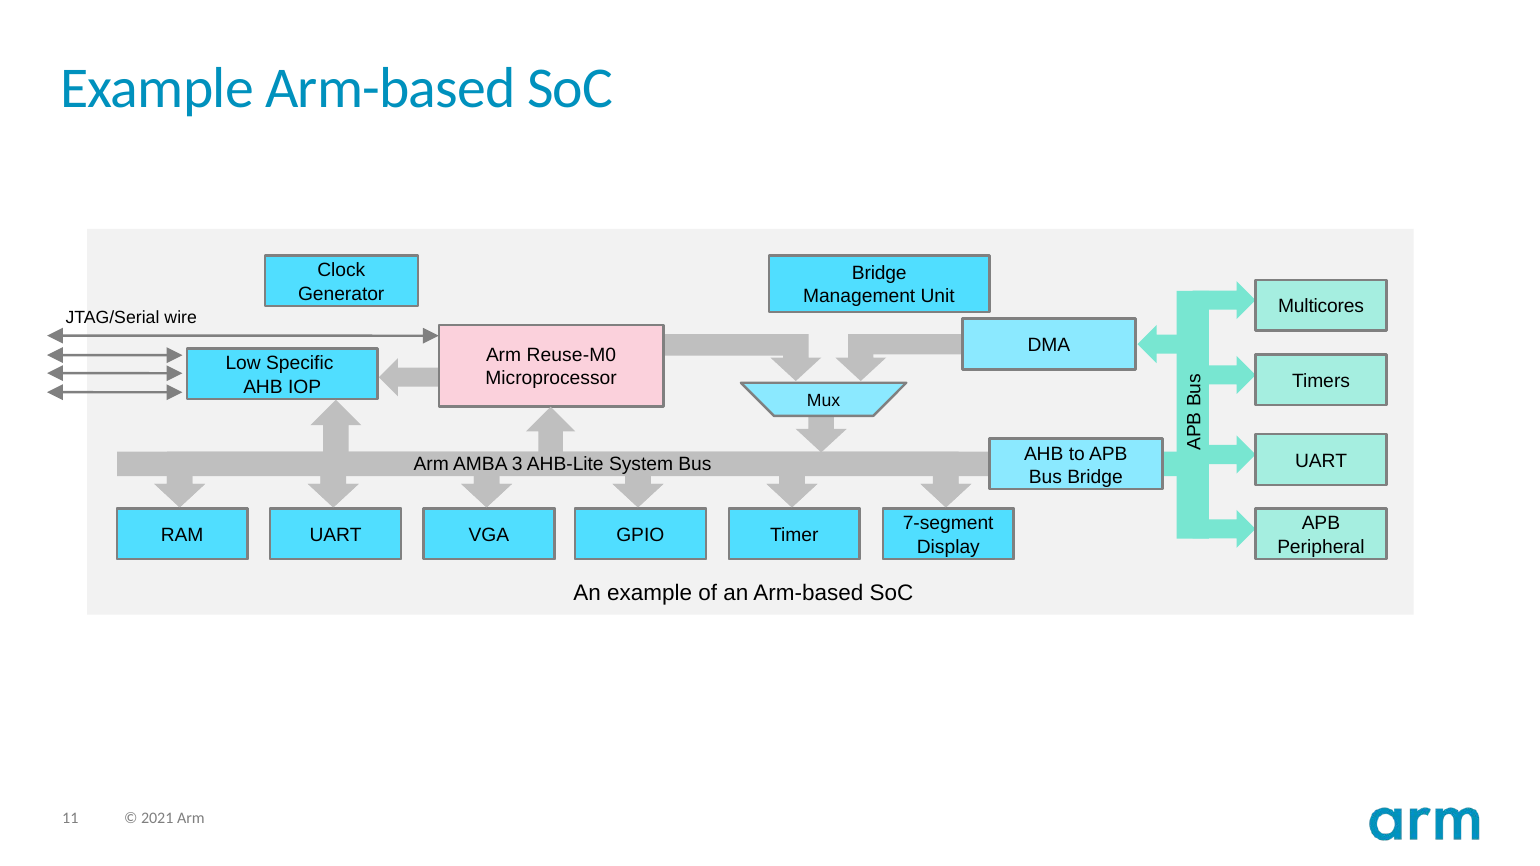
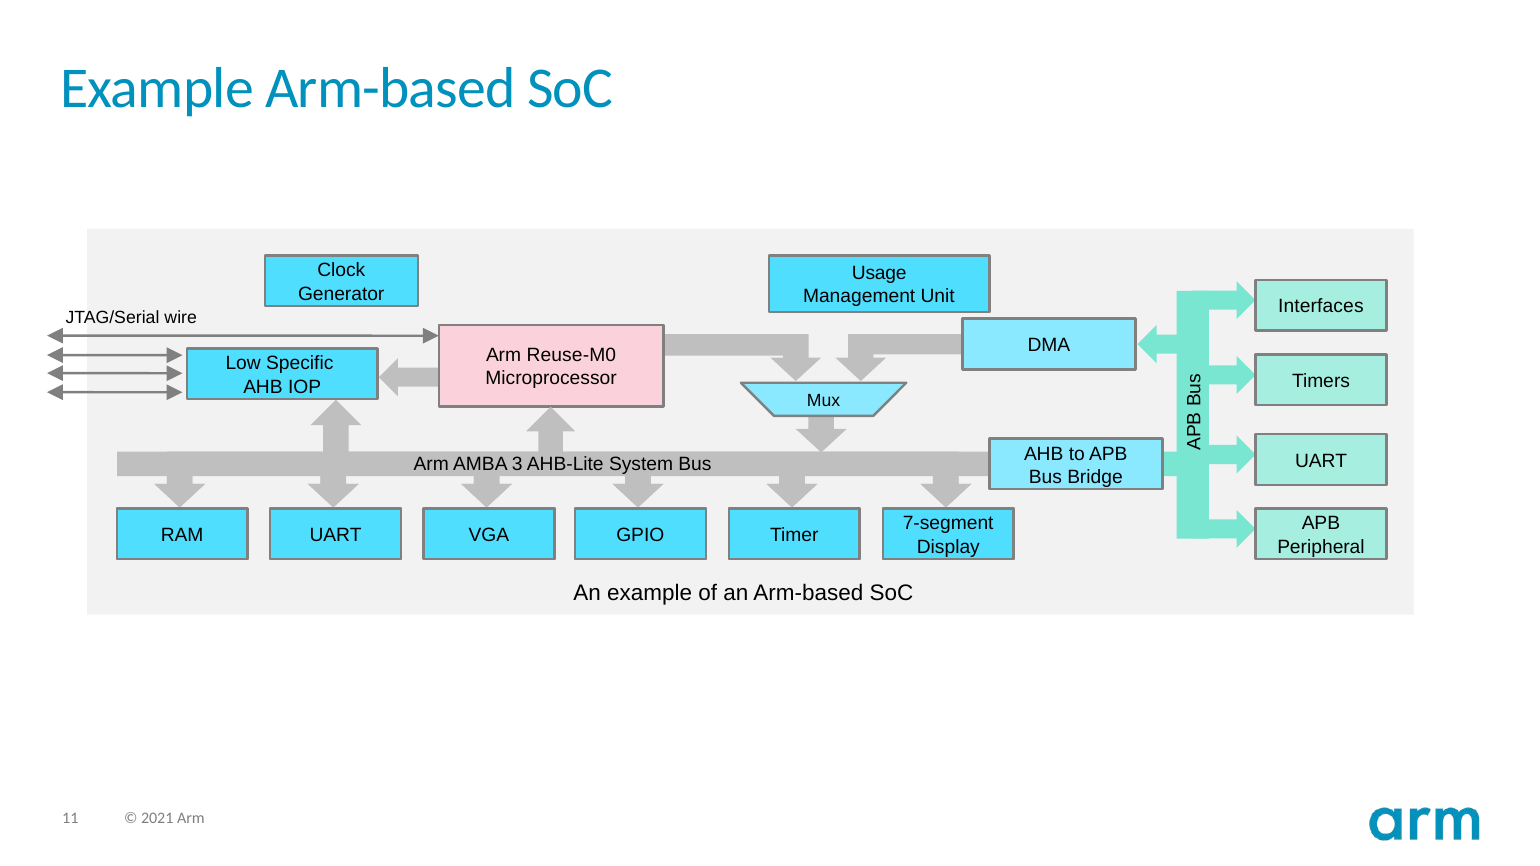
Bridge at (879, 274): Bridge -> Usage
Multicores: Multicores -> Interfaces
